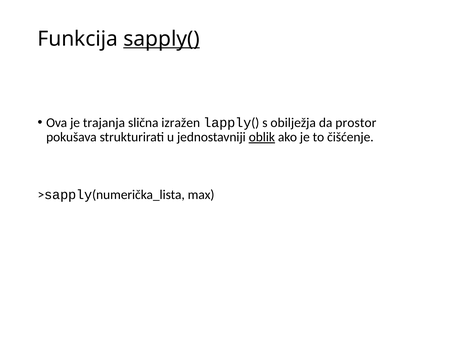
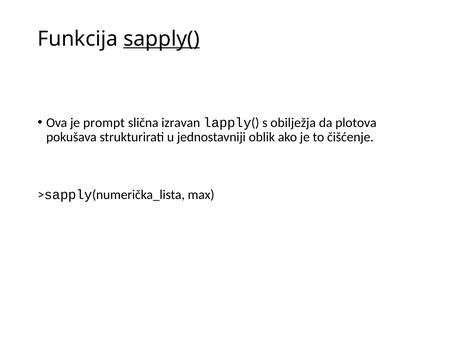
trajanja: trajanja -> prompt
izražen: izražen -> izravan
prostor: prostor -> plotova
oblik underline: present -> none
